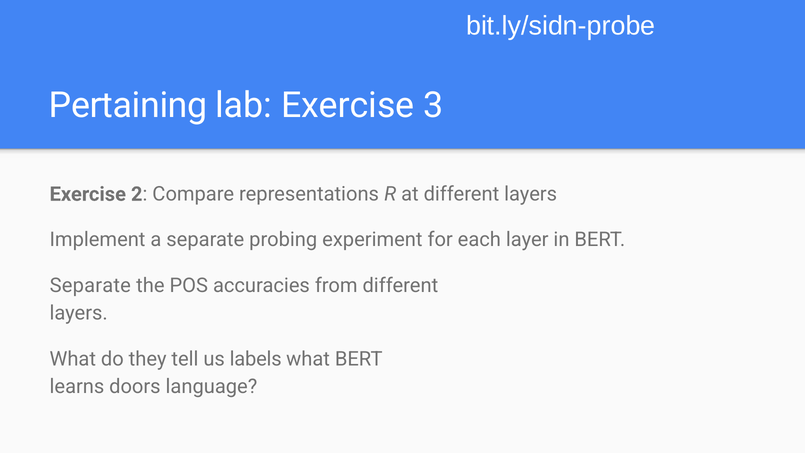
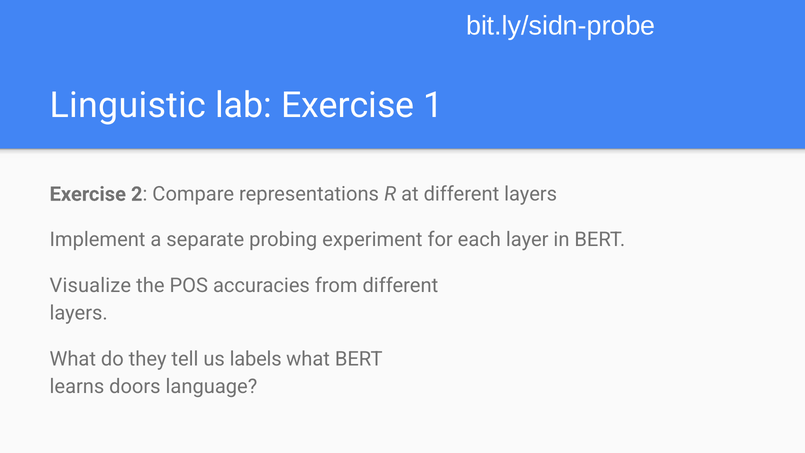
Pertaining: Pertaining -> Linguistic
3: 3 -> 1
Separate at (90, 285): Separate -> Visualize
